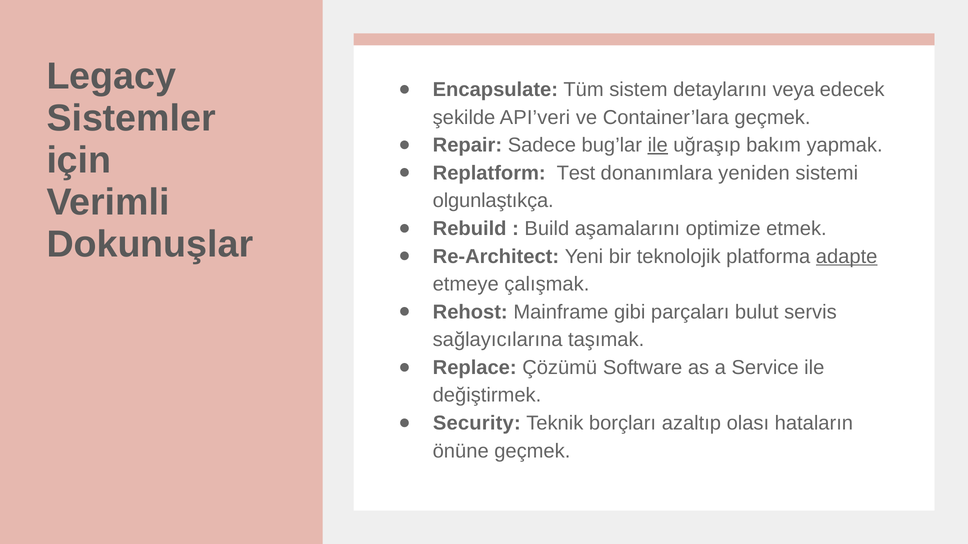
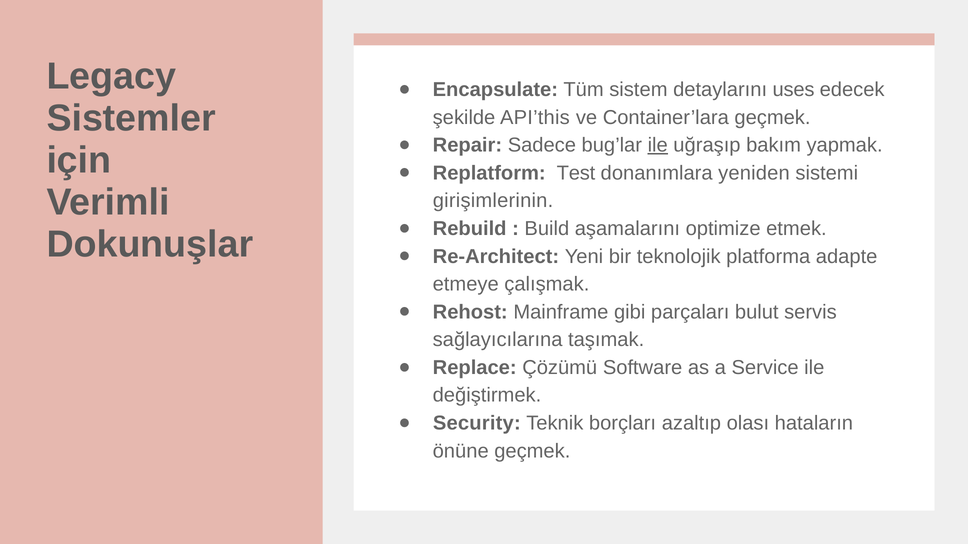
veya: veya -> uses
API’veri: API’veri -> API’this
olgunlaştıkça: olgunlaştıkça -> girişimlerinin
adapte underline: present -> none
